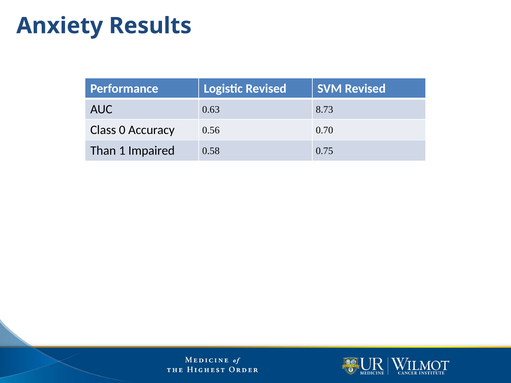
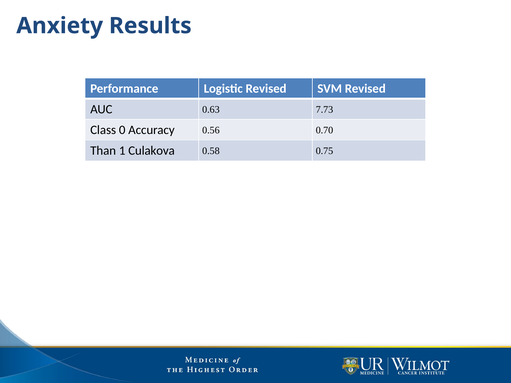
8.73: 8.73 -> 7.73
Impaired: Impaired -> Culakova
